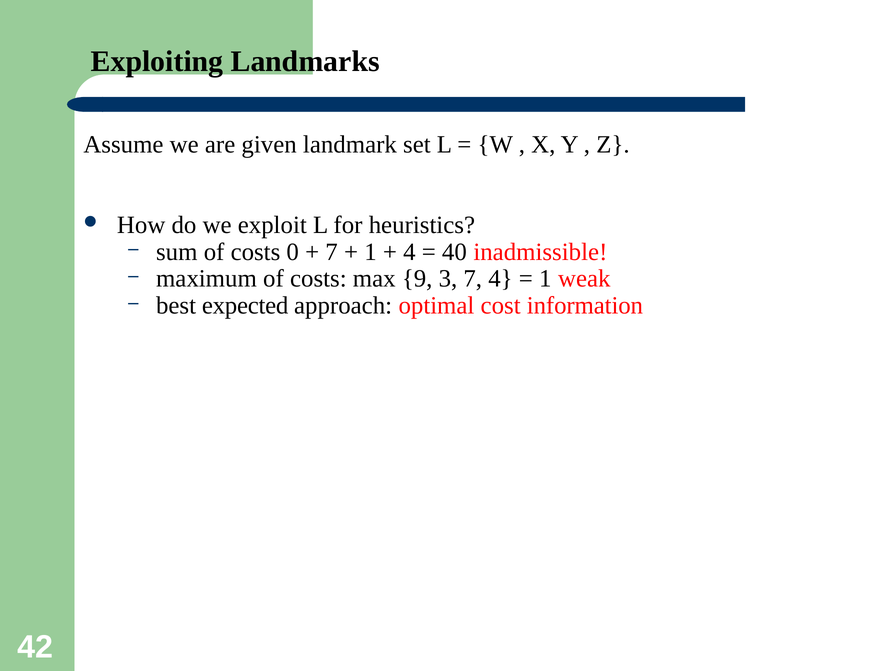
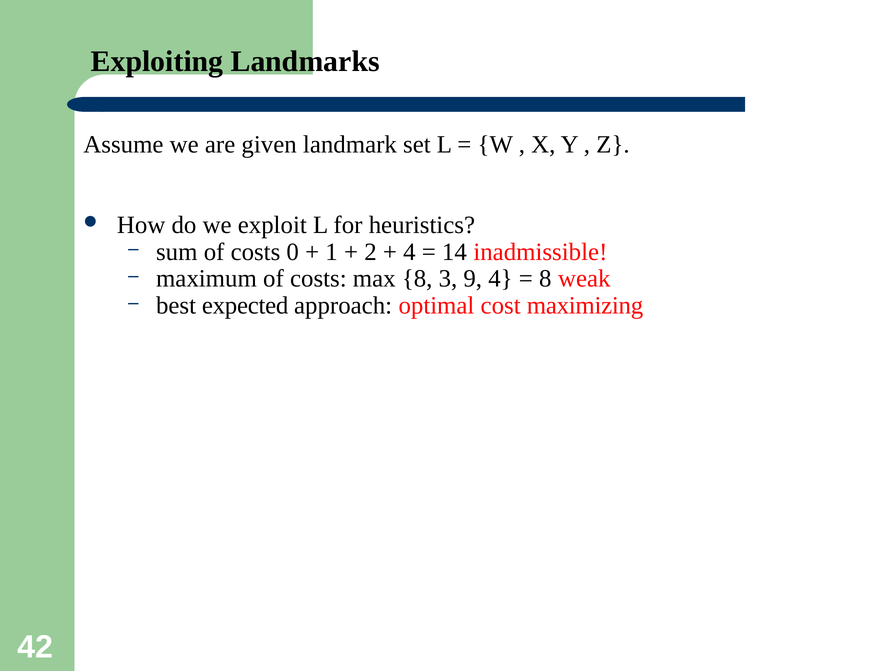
7 at (332, 252): 7 -> 1
1 at (370, 252): 1 -> 2
40: 40 -> 14
max 9: 9 -> 8
3 7: 7 -> 9
1 at (545, 278): 1 -> 8
information: information -> maximizing
